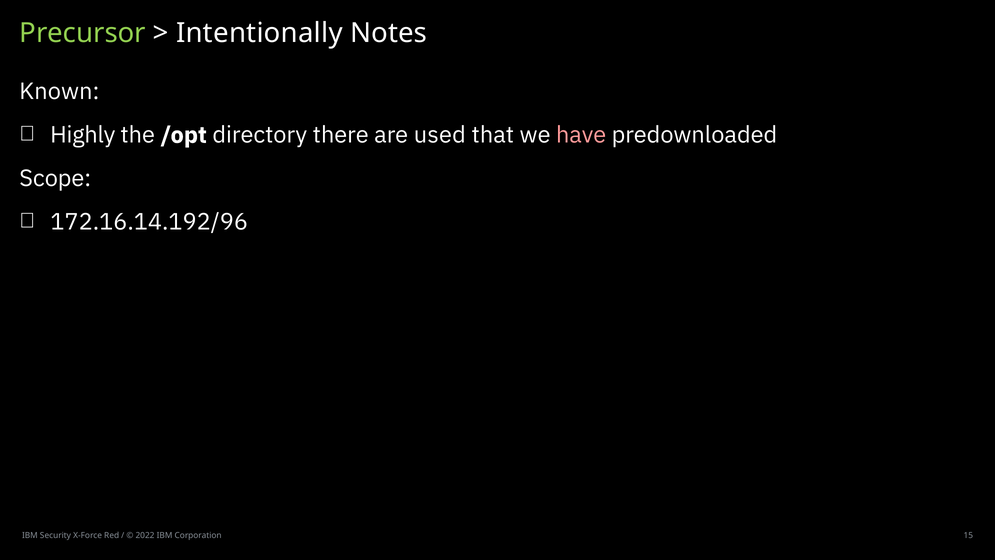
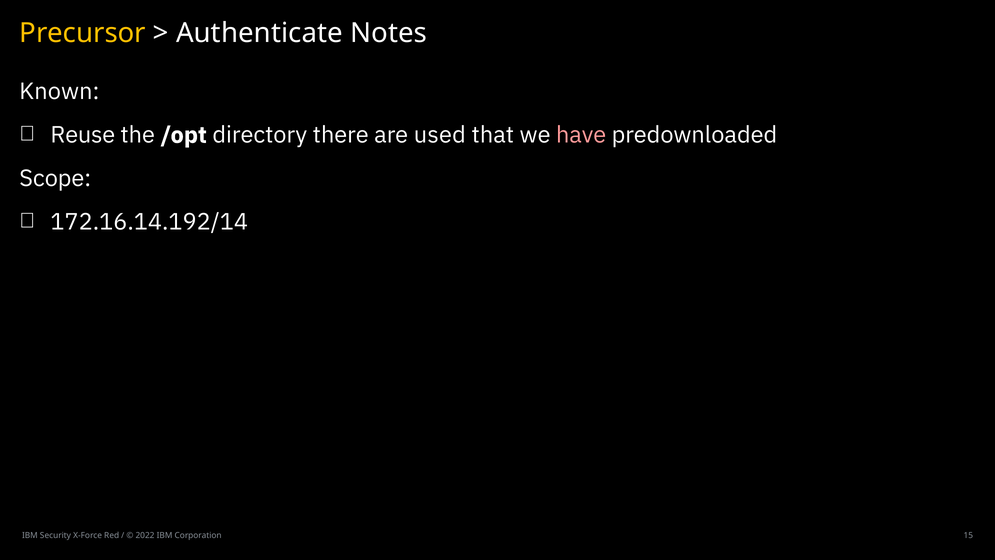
Precursor colour: light green -> yellow
Intentionally: Intentionally -> Authenticate
Highly: Highly -> Reuse
172.16.14.192/96: 172.16.14.192/96 -> 172.16.14.192/14
